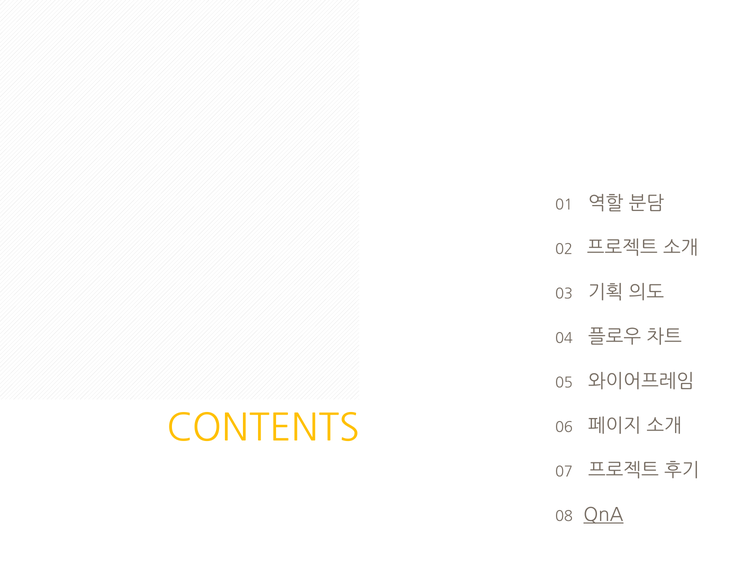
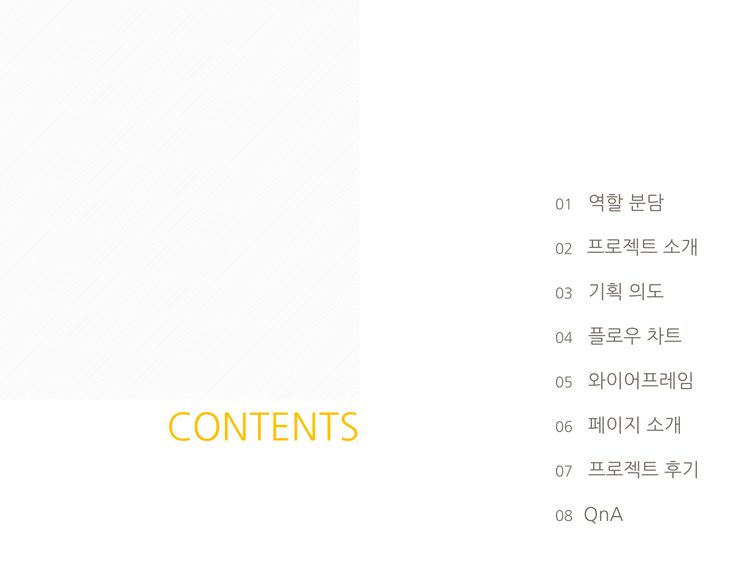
QnA underline: present -> none
